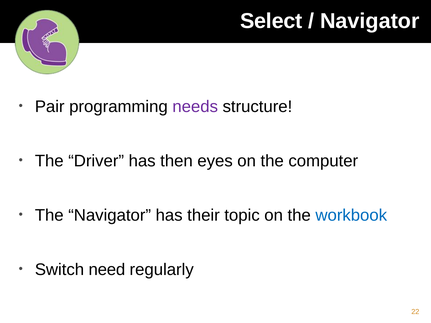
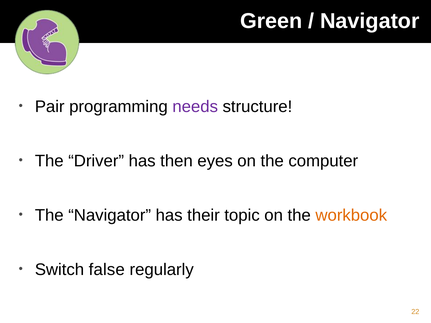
Select: Select -> Green
workbook colour: blue -> orange
need: need -> false
